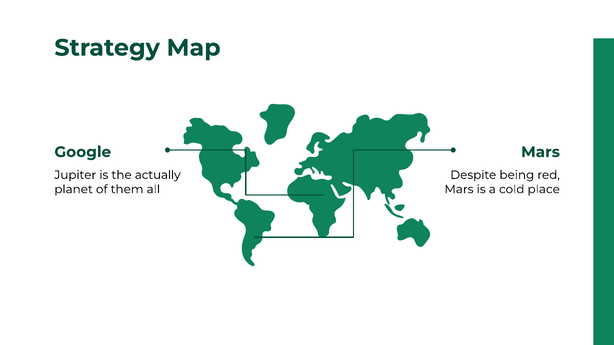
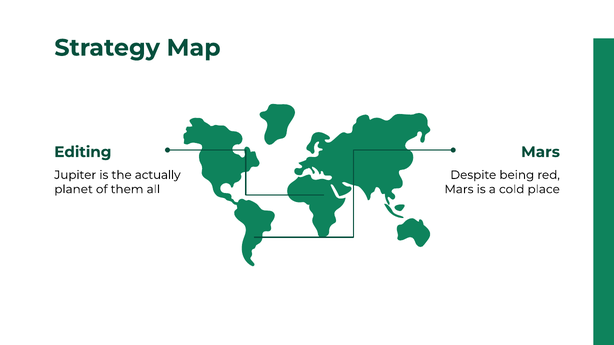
Google: Google -> Editing
